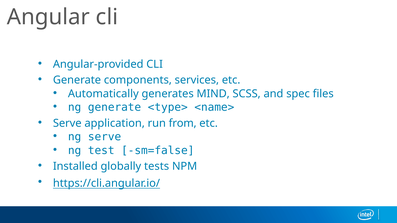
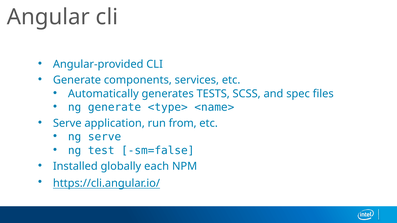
MIND: MIND -> TESTS
tests: tests -> each
